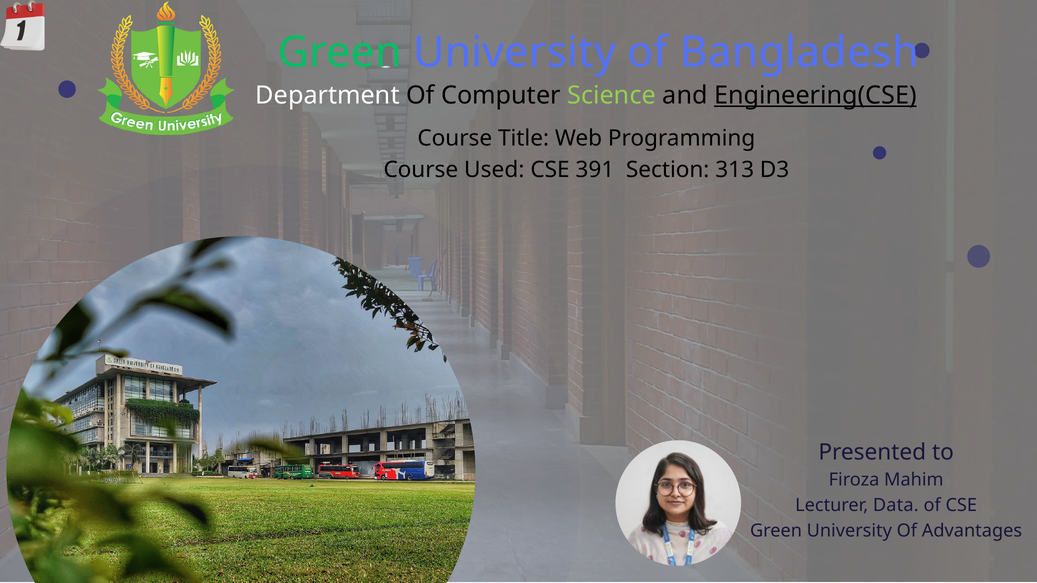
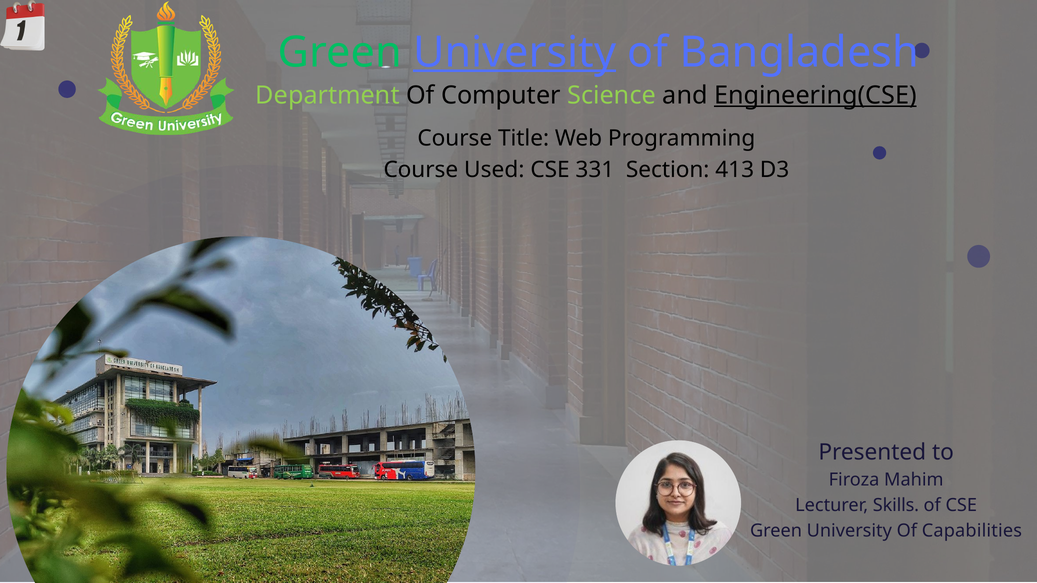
University at (515, 52) underline: none -> present
Department colour: white -> light green
391: 391 -> 331
313: 313 -> 413
Data: Data -> Skills
Advantages: Advantages -> Capabilities
